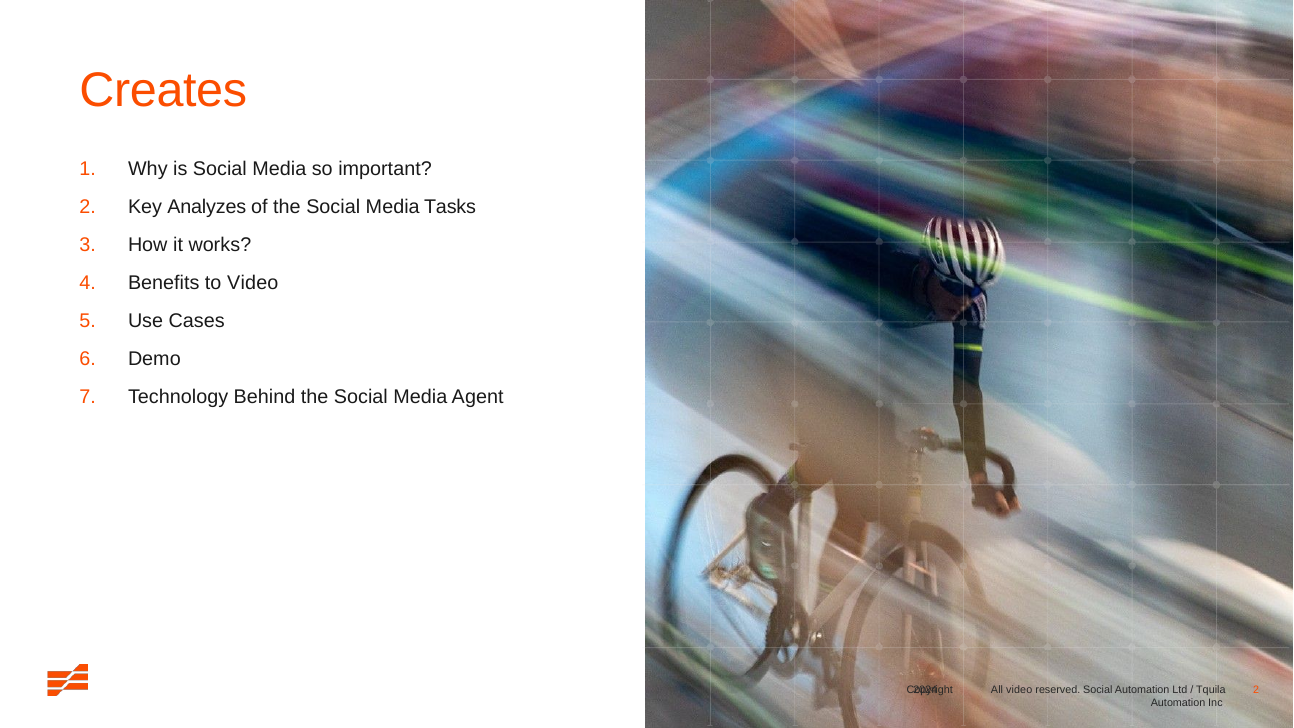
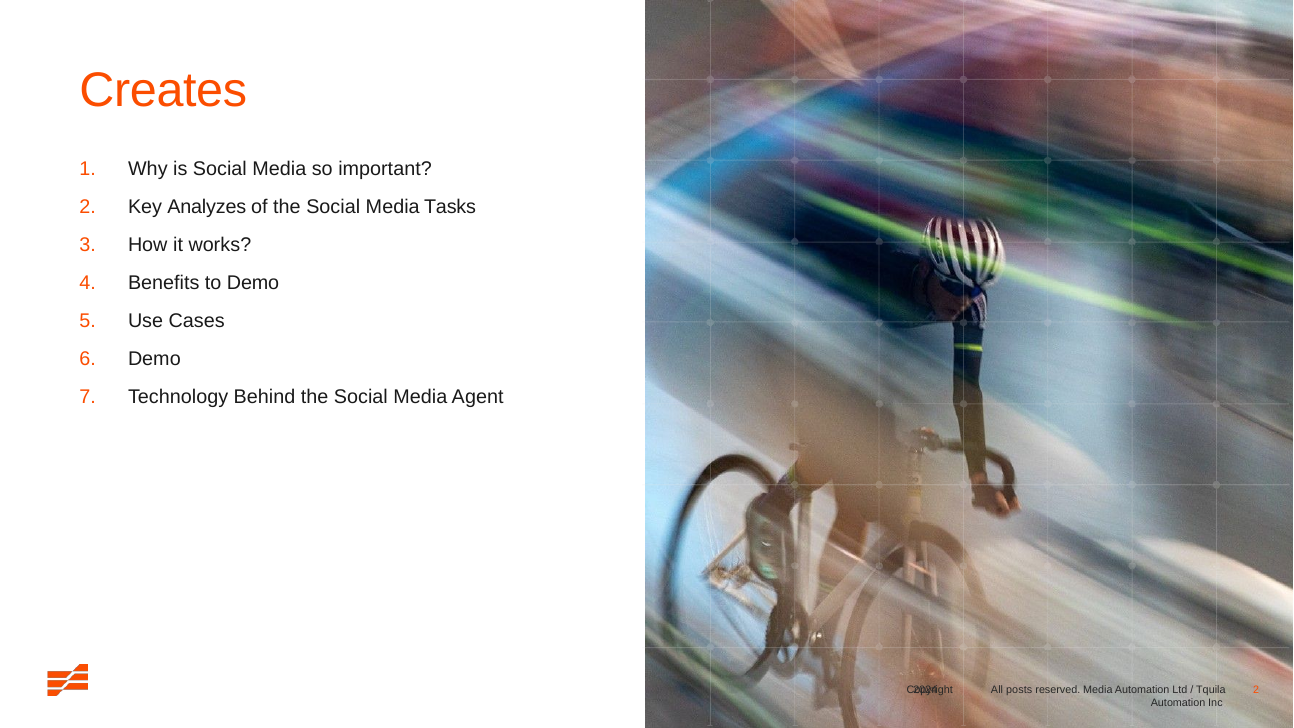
to Video: Video -> Demo
All video: video -> posts
reserved Social: Social -> Media
